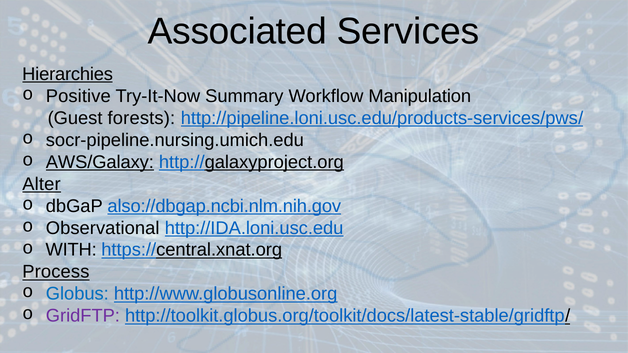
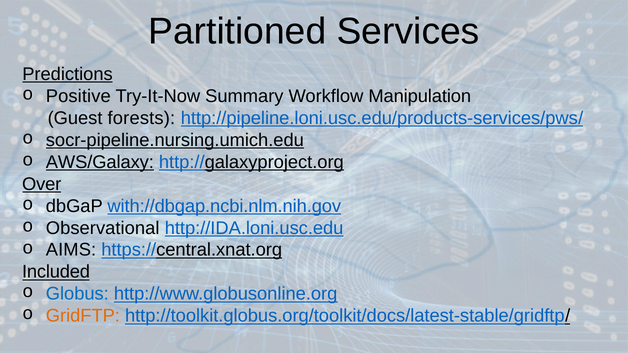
Associated: Associated -> Partitioned
Hierarchies: Hierarchies -> Predictions
socr-pipeline.nursing.umich.edu underline: none -> present
Alter: Alter -> Over
also://dbgap.ncbi.nlm.nih.gov: also://dbgap.ncbi.nlm.nih.gov -> with://dbgap.ncbi.nlm.nih.gov
WITH: WITH -> AIMS
Process: Process -> Included
GridFTP colour: purple -> orange
